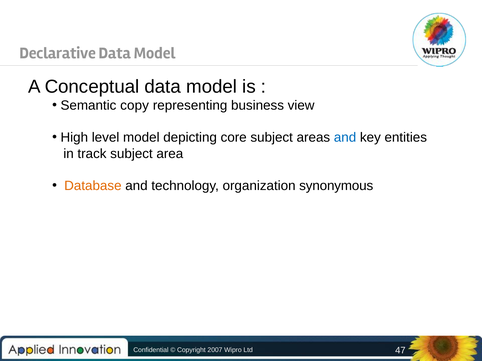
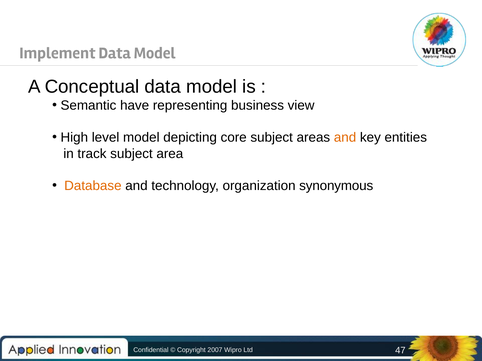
Declarative: Declarative -> Implement
copy: copy -> have
and at (345, 138) colour: blue -> orange
